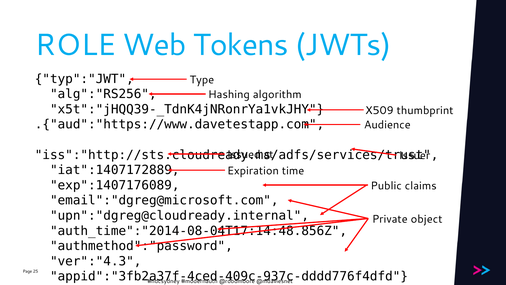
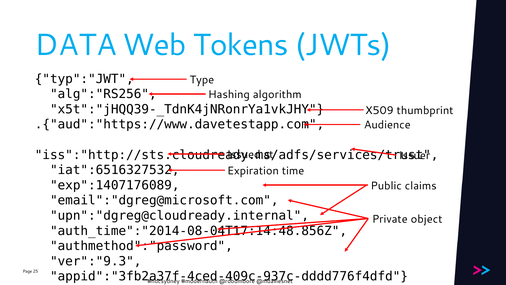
ROLE: ROLE -> DATA
iat":1407172889: iat":1407172889 -> iat":6516327532
ver":"4.3: ver":"4.3 -> ver":"9.3
